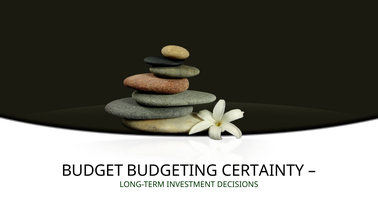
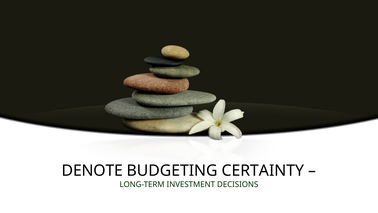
BUDGET: BUDGET -> DENOTE
